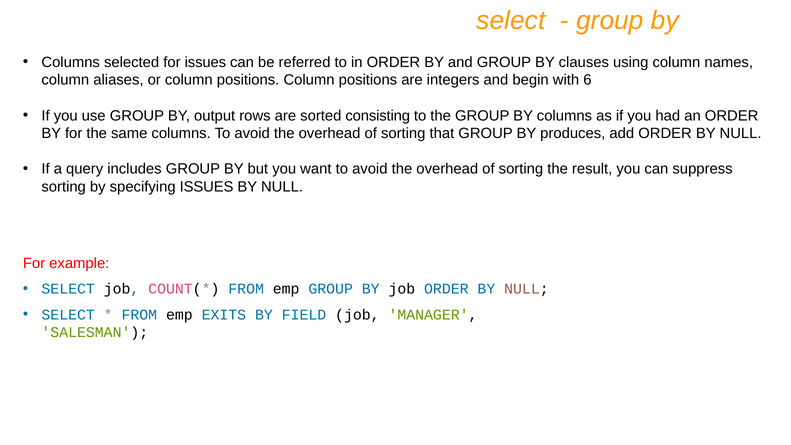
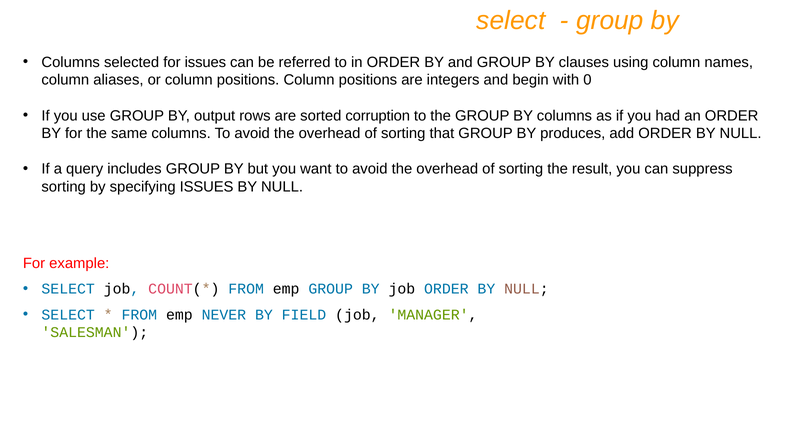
6: 6 -> 0
consisting: consisting -> corruption
EXITS: EXITS -> NEVER
